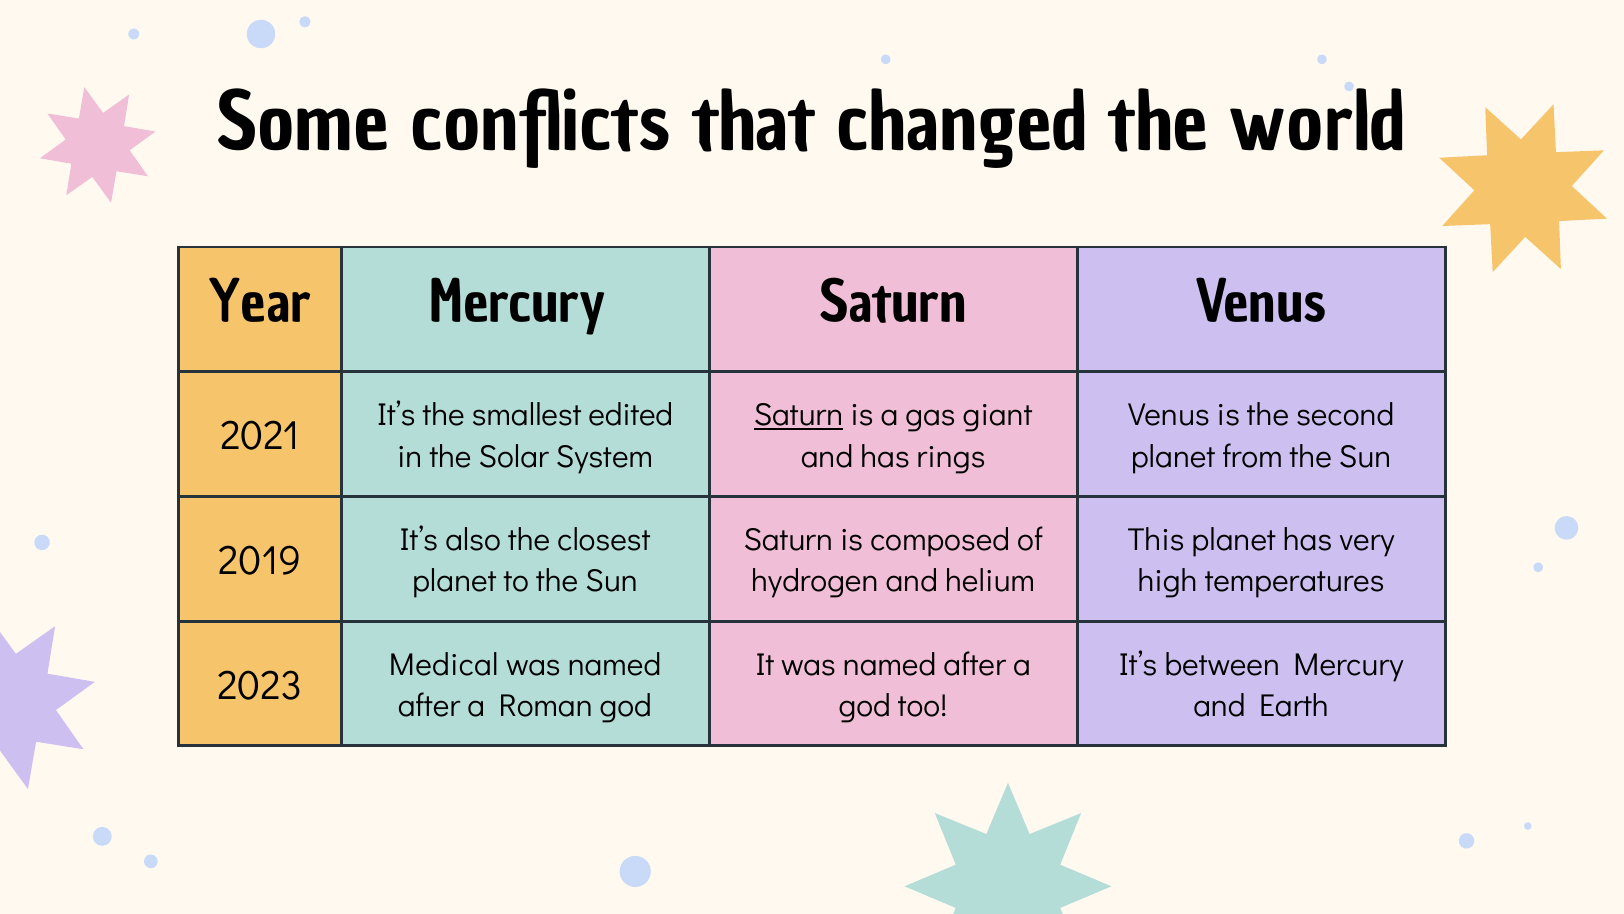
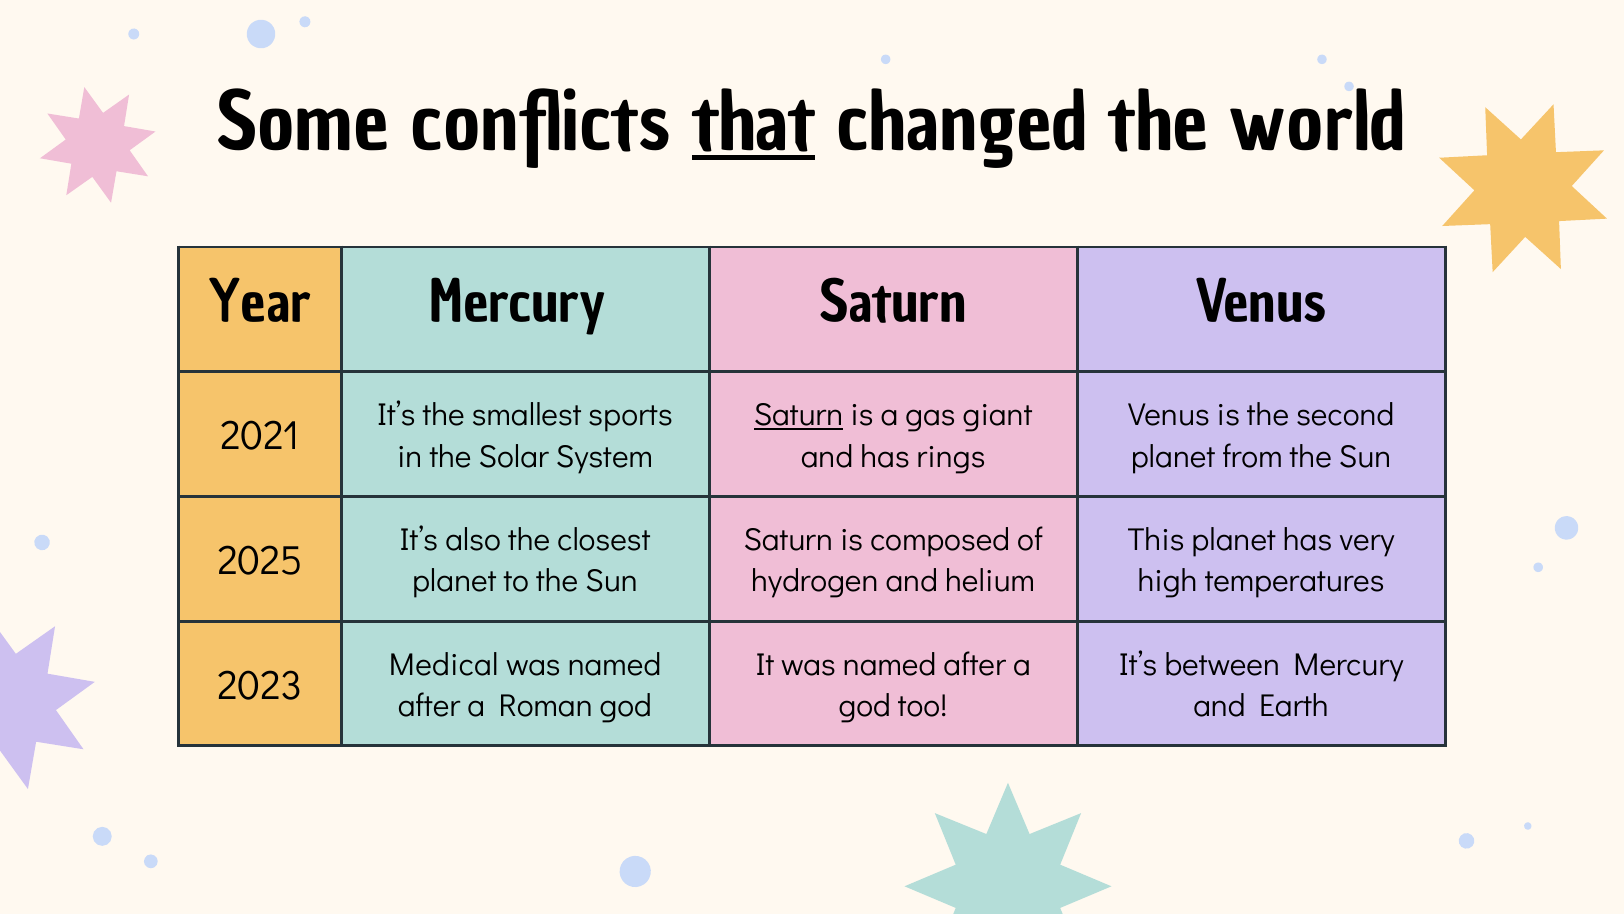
that underline: none -> present
edited: edited -> sports
2019: 2019 -> 2025
